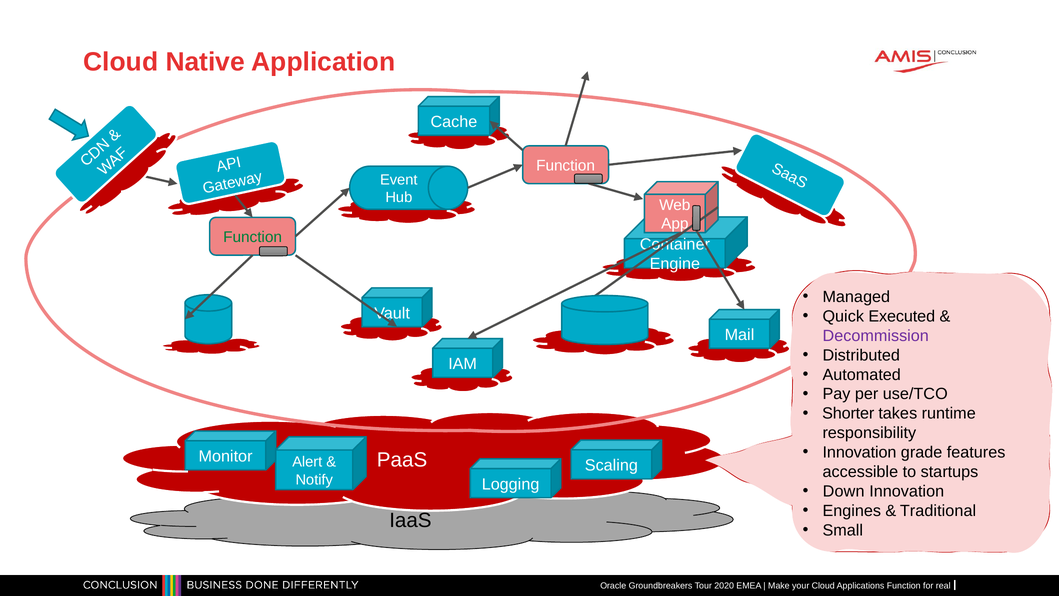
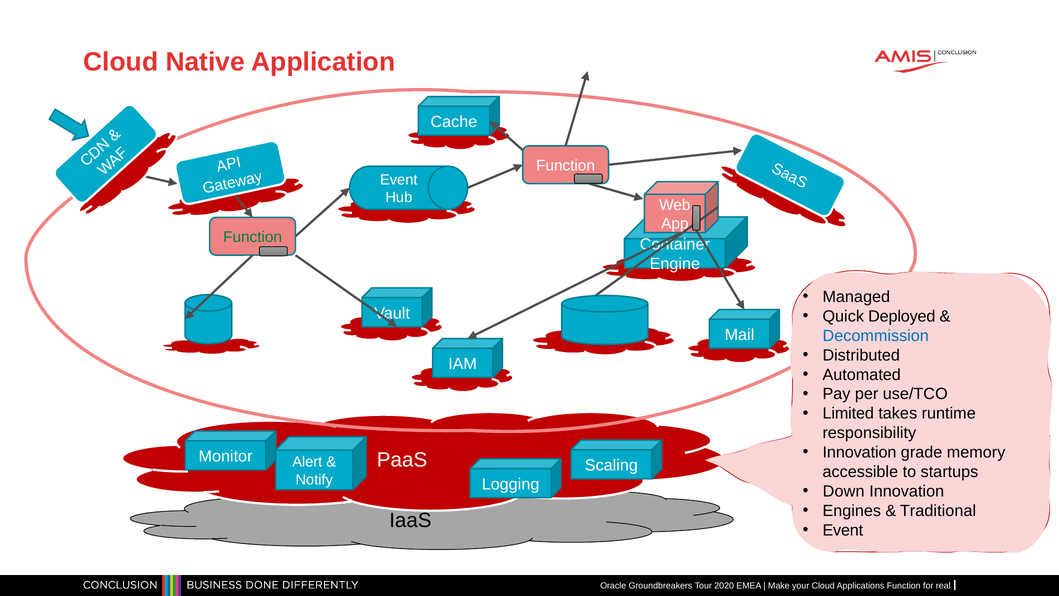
Executed: Executed -> Deployed
Decommission colour: purple -> blue
Shorter: Shorter -> Limited
features: features -> memory
Small at (843, 530): Small -> Event
